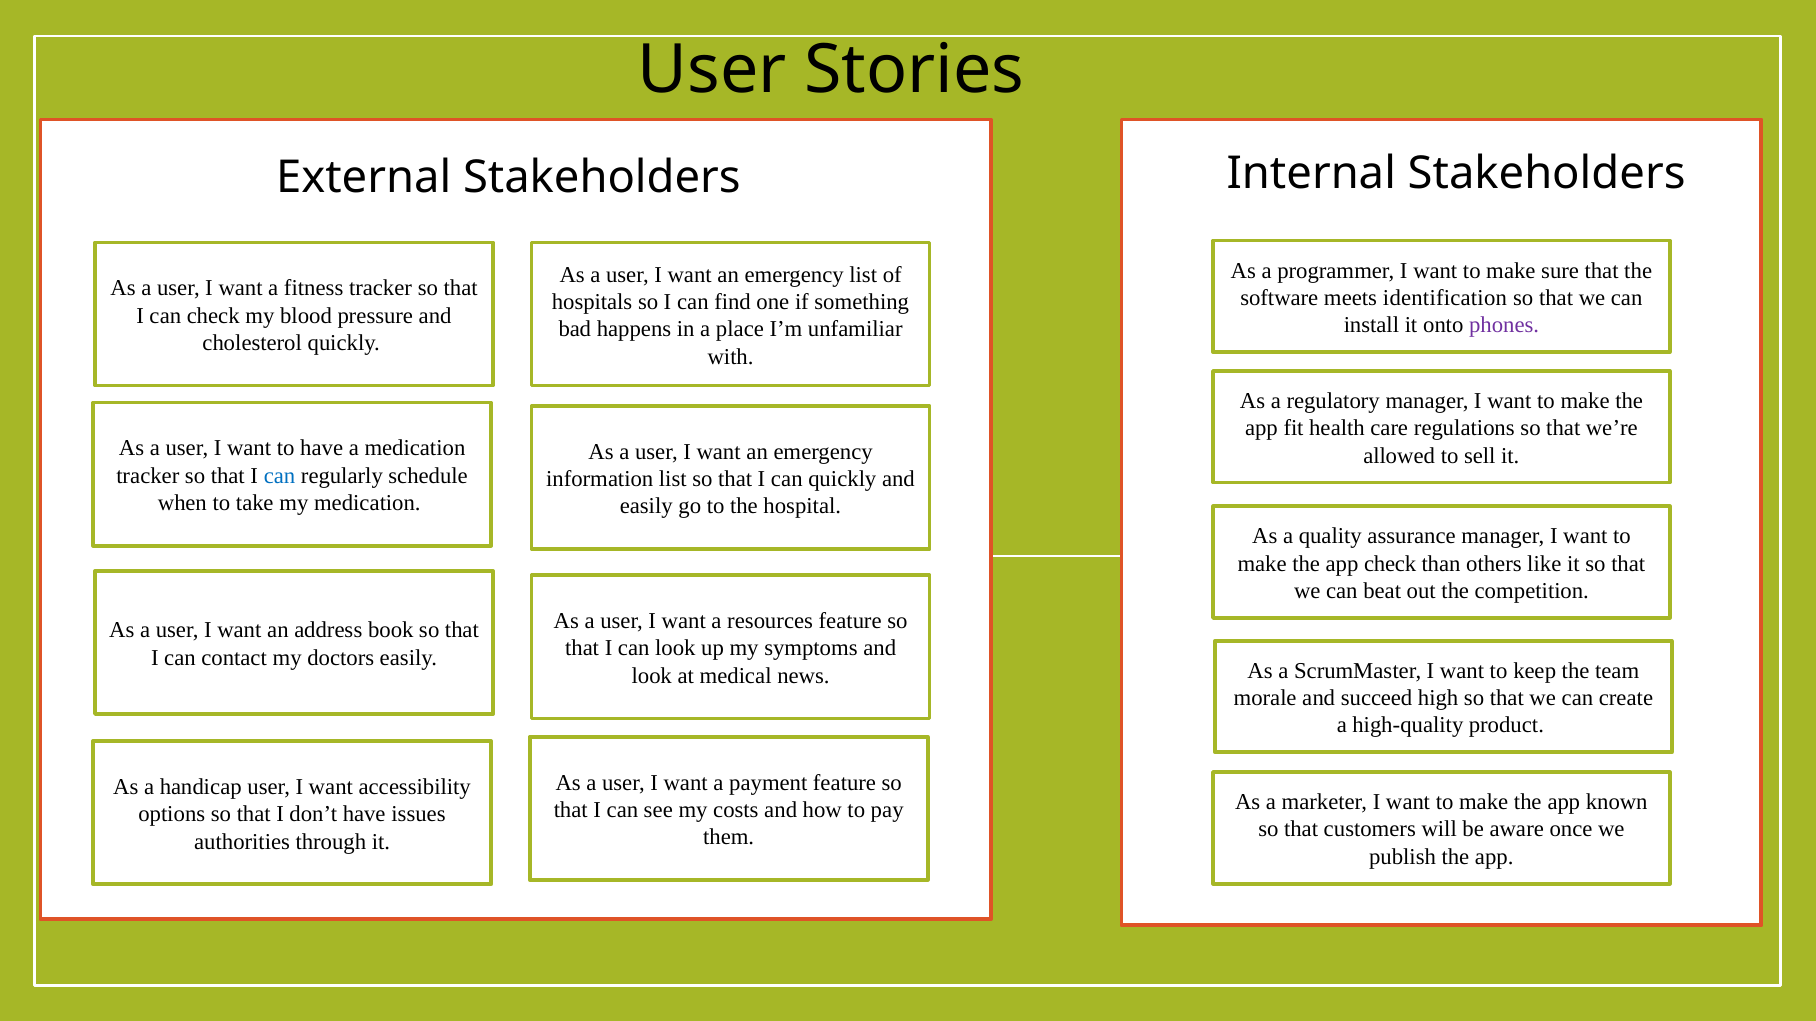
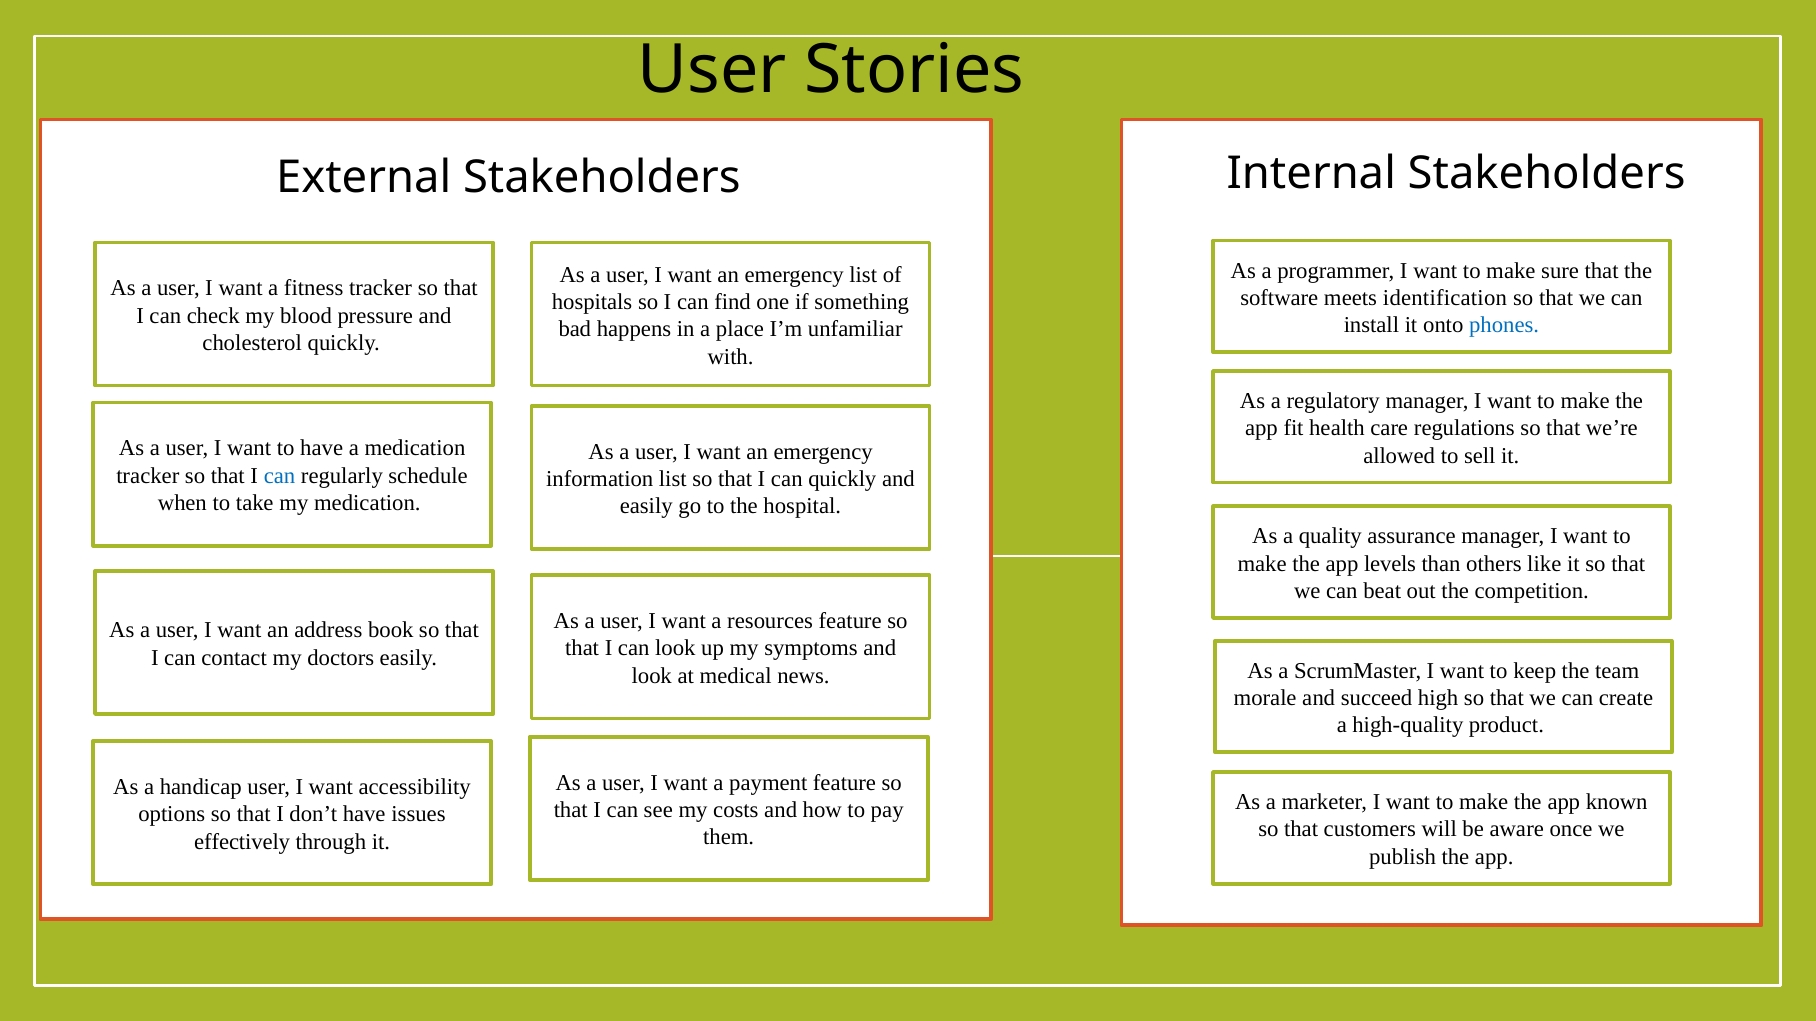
phones colour: purple -> blue
app check: check -> levels
authorities: authorities -> effectively
